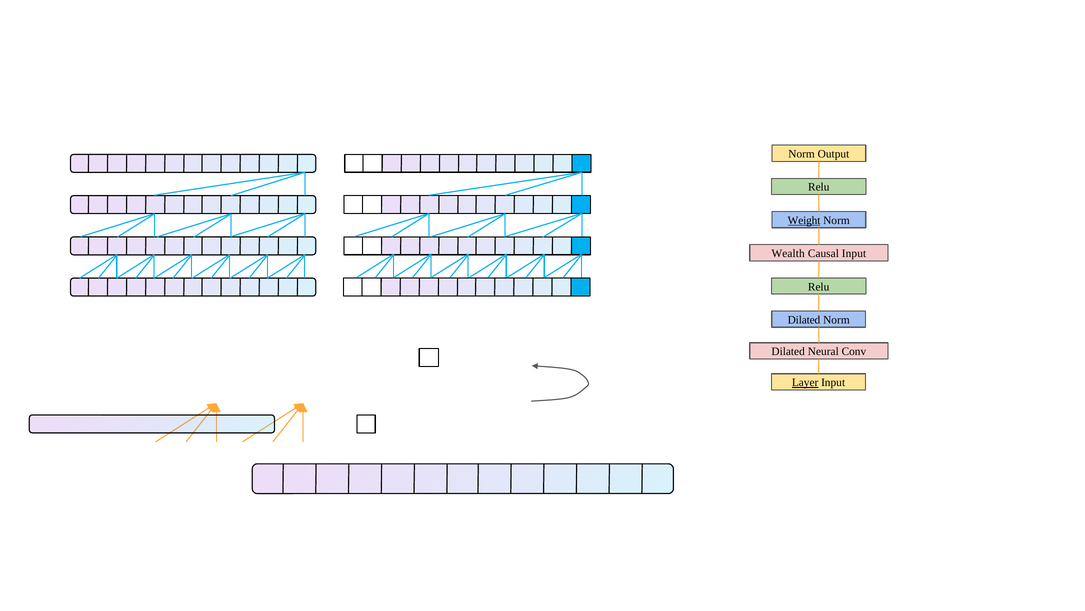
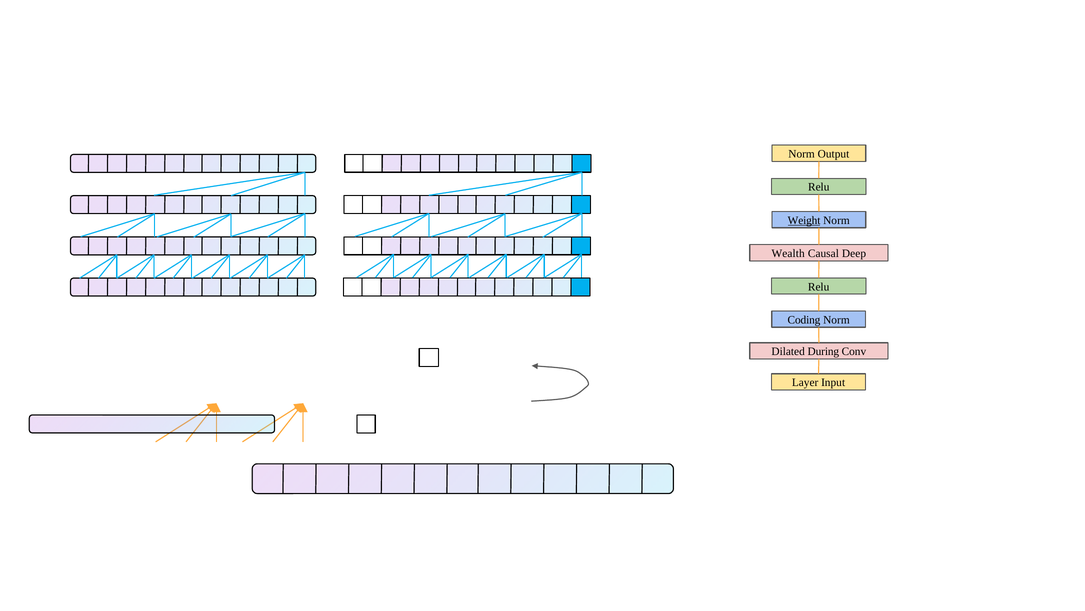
Causal Input: Input -> Deep
Dilated at (804, 320): Dilated -> Coding
Neural: Neural -> During
Layer underline: present -> none
